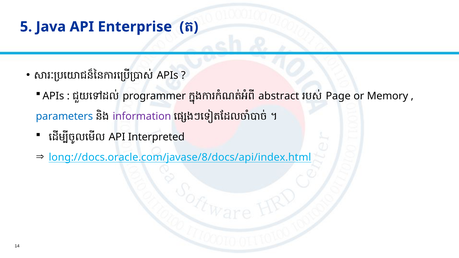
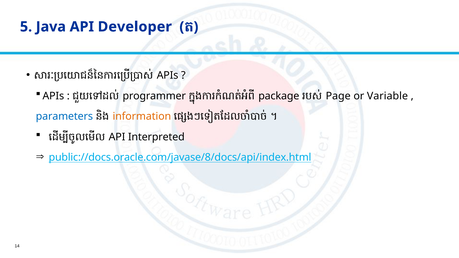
Enterprise: Enterprise -> Developer
abstract: abstract -> package
Memory: Memory -> Variable
information colour: purple -> orange
long://docs.oracle.com/javase/8/docs/api/index.html: long://docs.oracle.com/javase/8/docs/api/index.html -> public://docs.oracle.com/javase/8/docs/api/index.html
